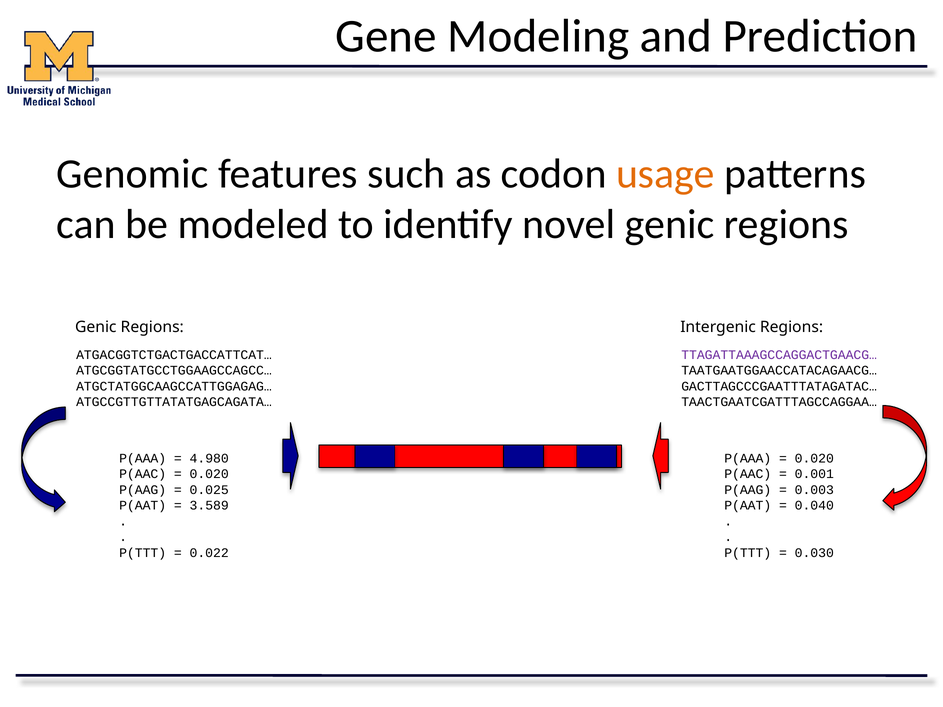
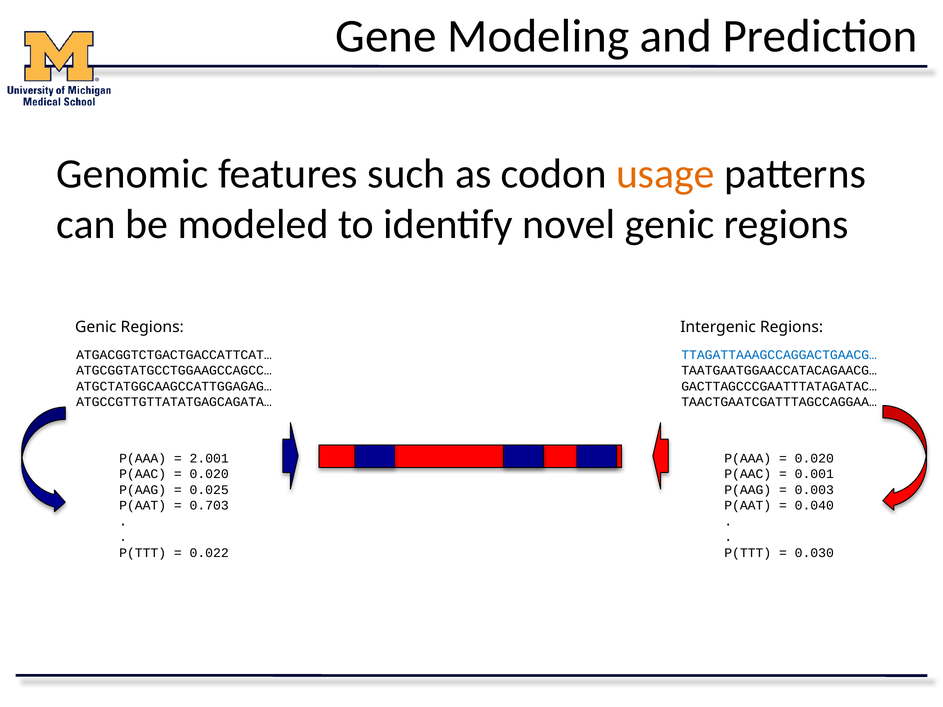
TTAGATTAAAGCCAGGACTGAACG… colour: purple -> blue
4.980: 4.980 -> 2.001
3.589: 3.589 -> 0.703
